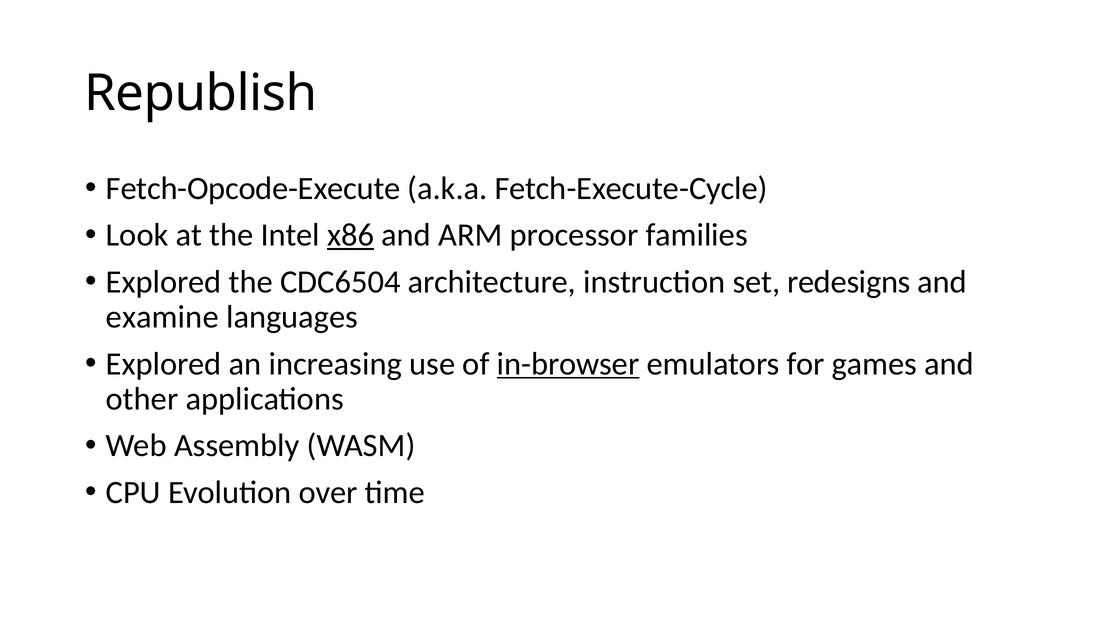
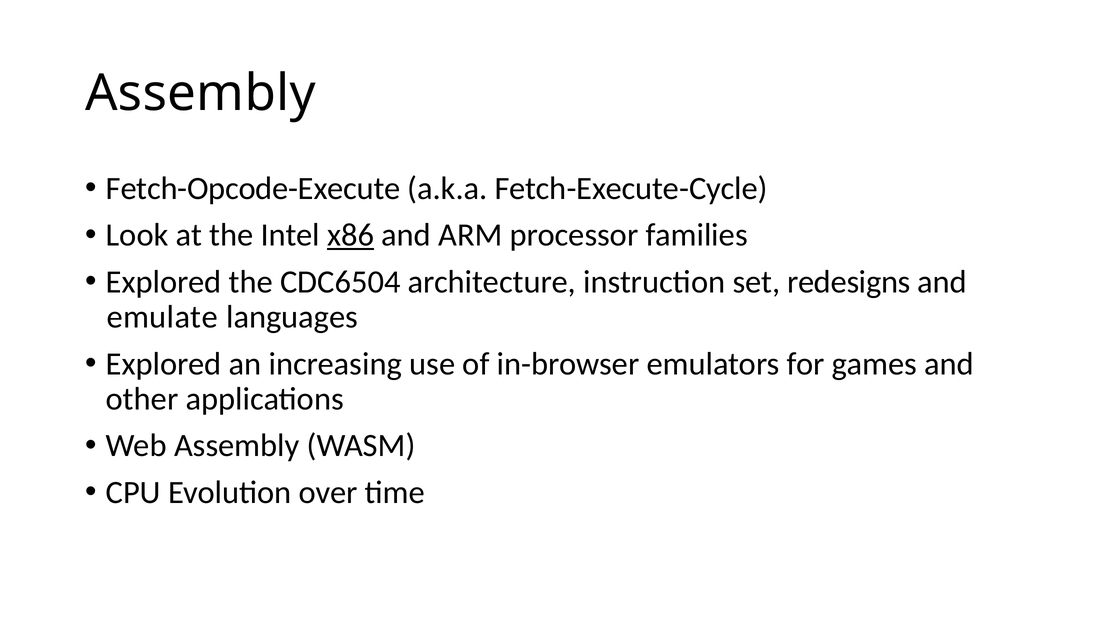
Republish at (201, 94): Republish -> Assembly
examine: examine -> emulate
in-browser underline: present -> none
